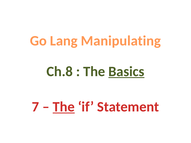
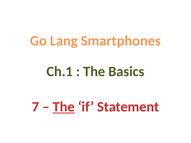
Manipulating: Manipulating -> Smartphones
Ch.8: Ch.8 -> Ch.1
Basics underline: present -> none
